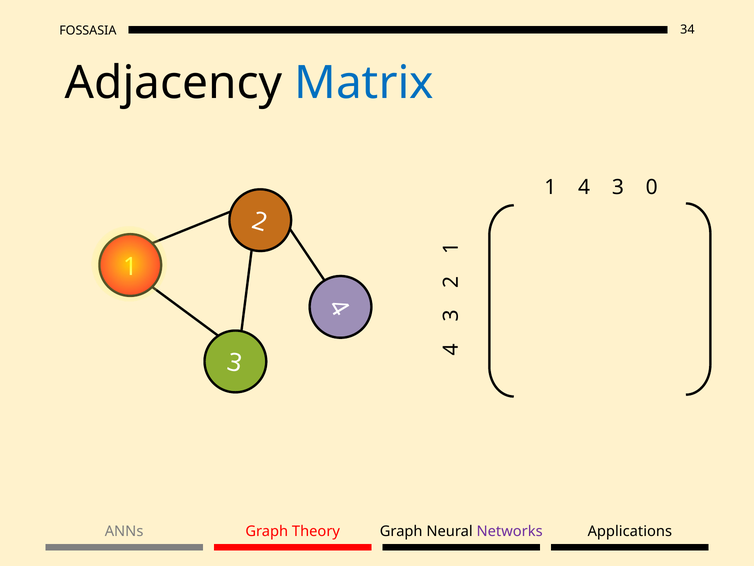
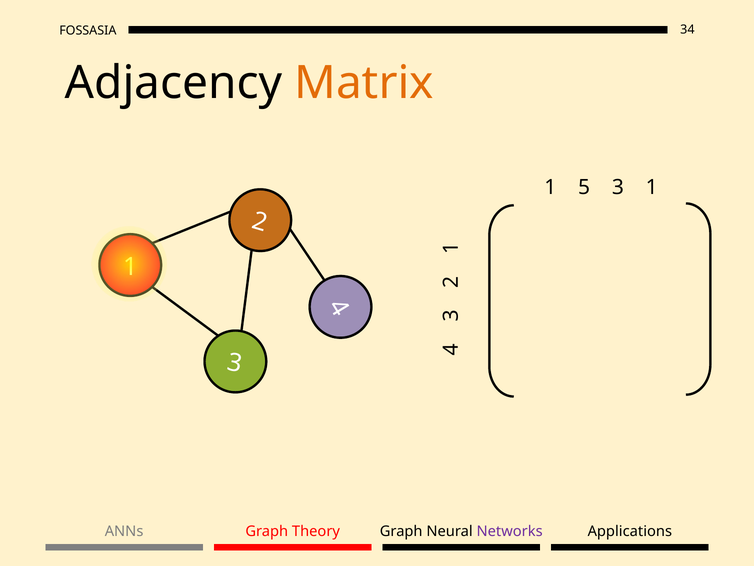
Matrix colour: blue -> orange
1 4: 4 -> 5
3 0: 0 -> 1
